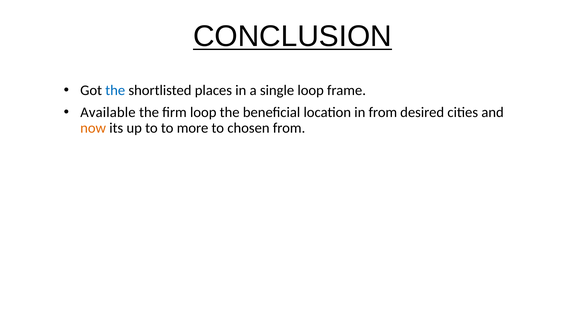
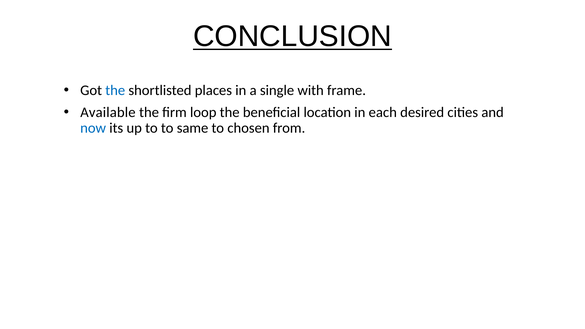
single loop: loop -> with
in from: from -> each
now colour: orange -> blue
more: more -> same
